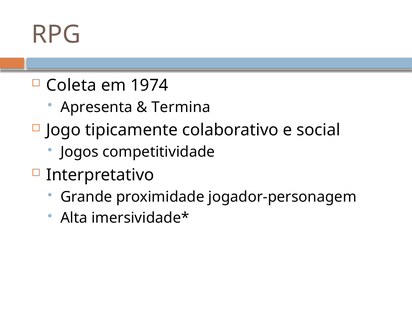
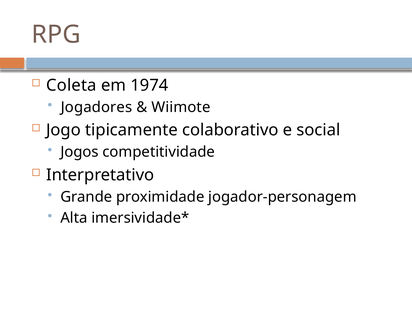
Apresenta: Apresenta -> Jogadores
Termina: Termina -> Wiimote
